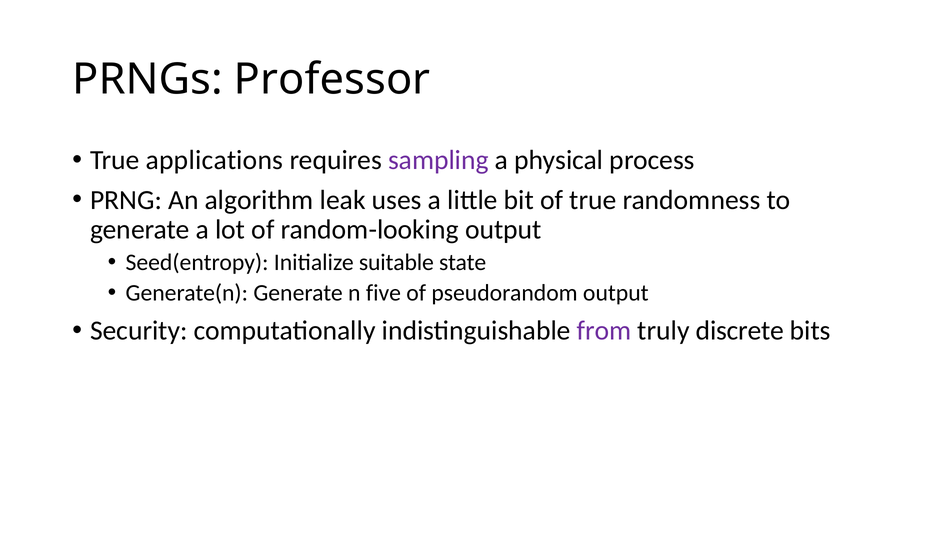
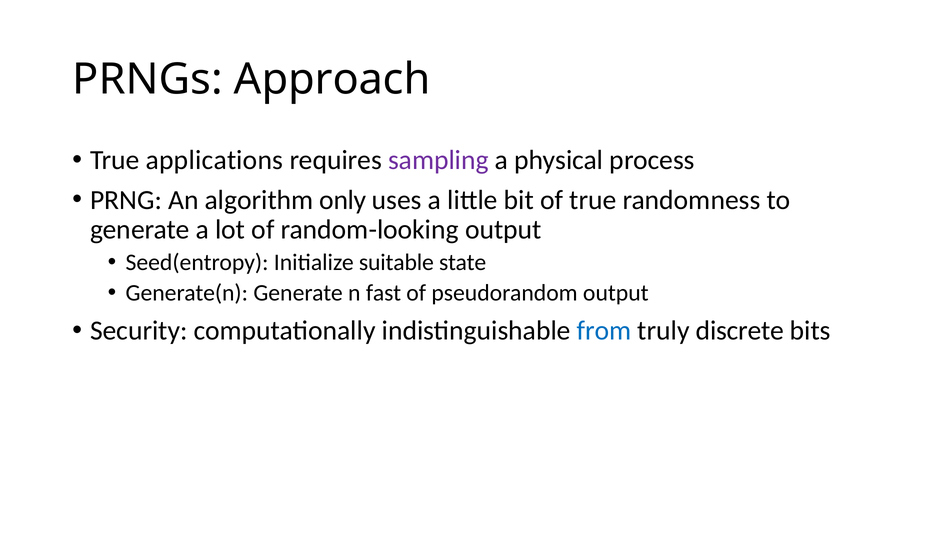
Professor: Professor -> Approach
leak: leak -> only
five: five -> fast
from colour: purple -> blue
